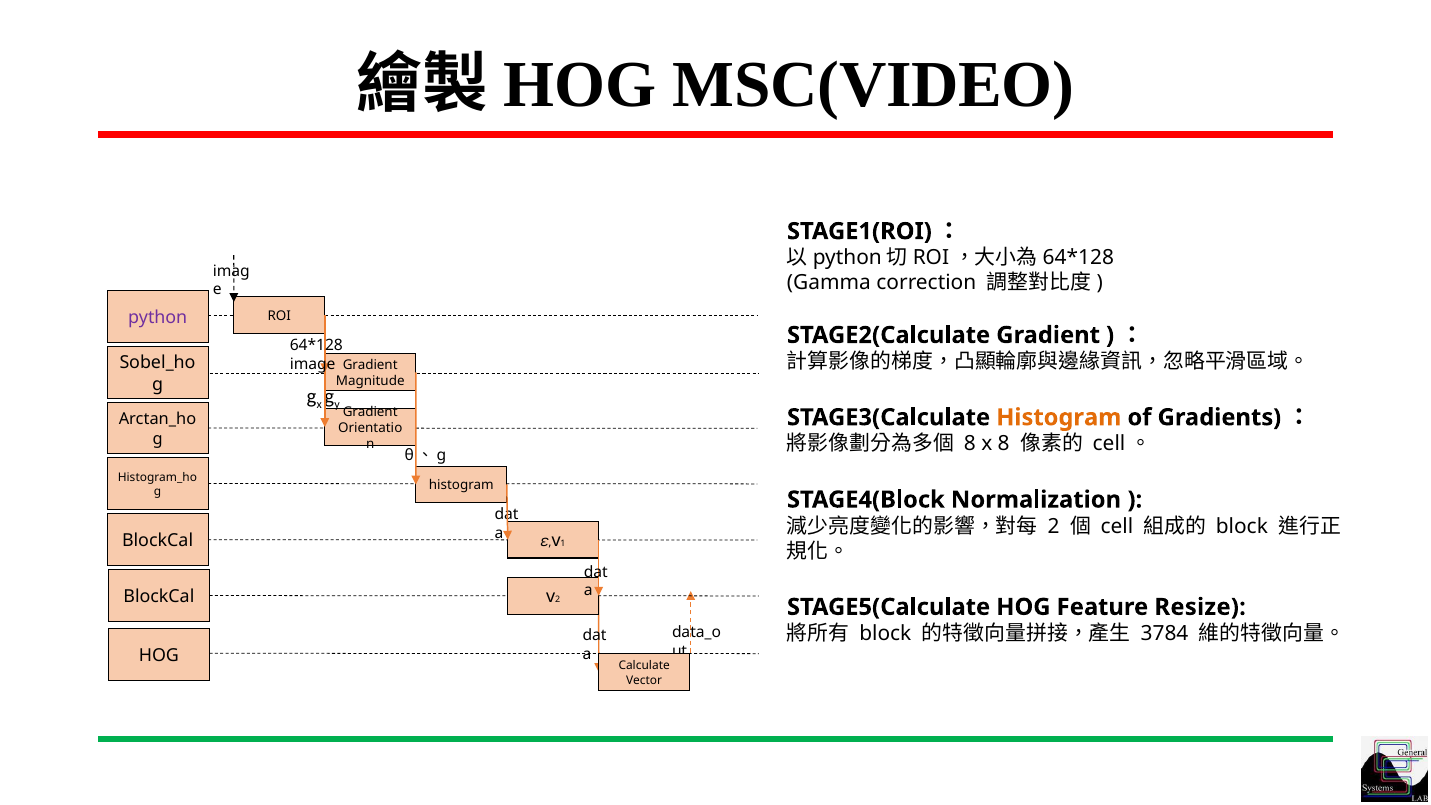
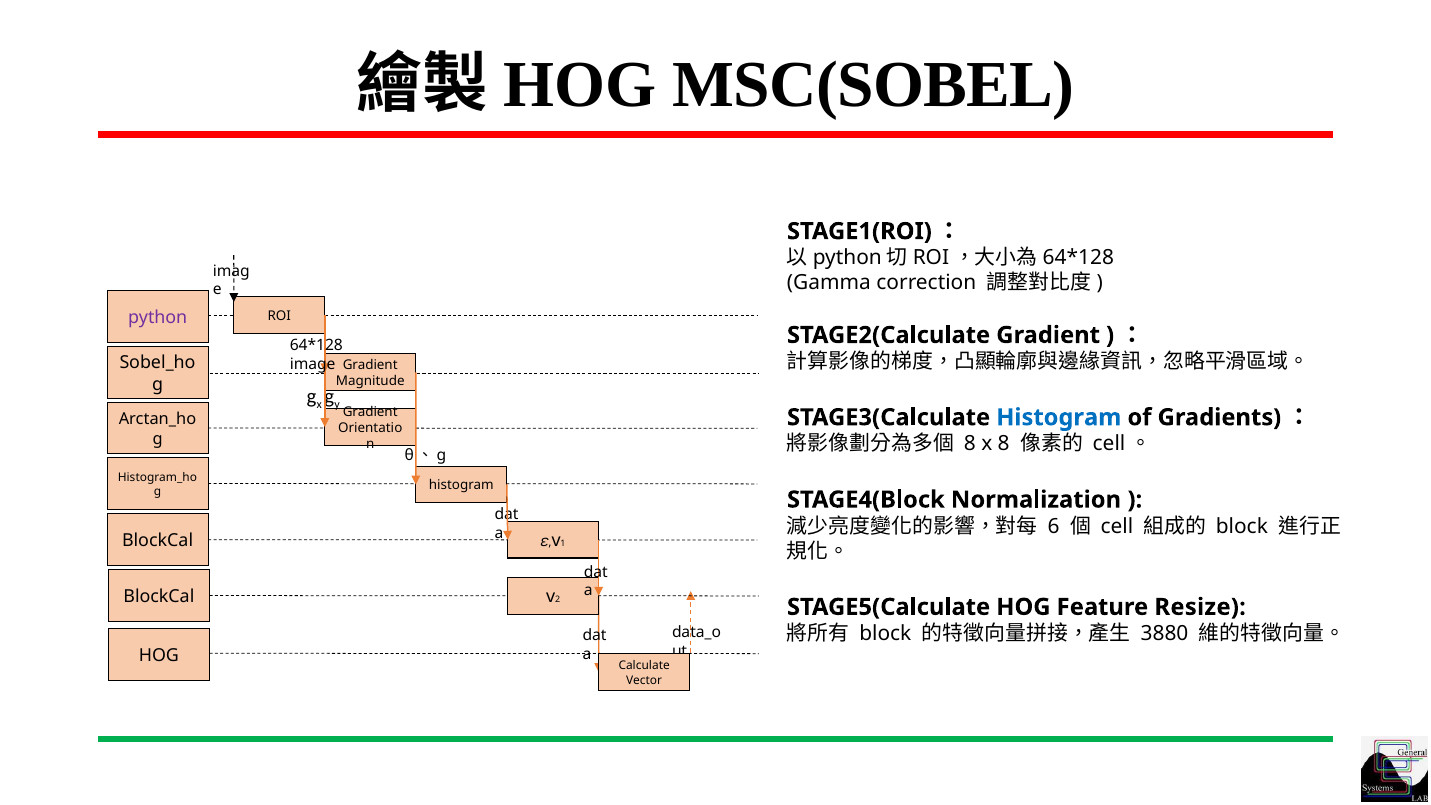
MSC(VIDEO: MSC(VIDEO -> MSC(SOBEL
Histogram at (1059, 417) colour: orange -> blue
2 at (1054, 526): 2 -> 6
3784: 3784 -> 3880
